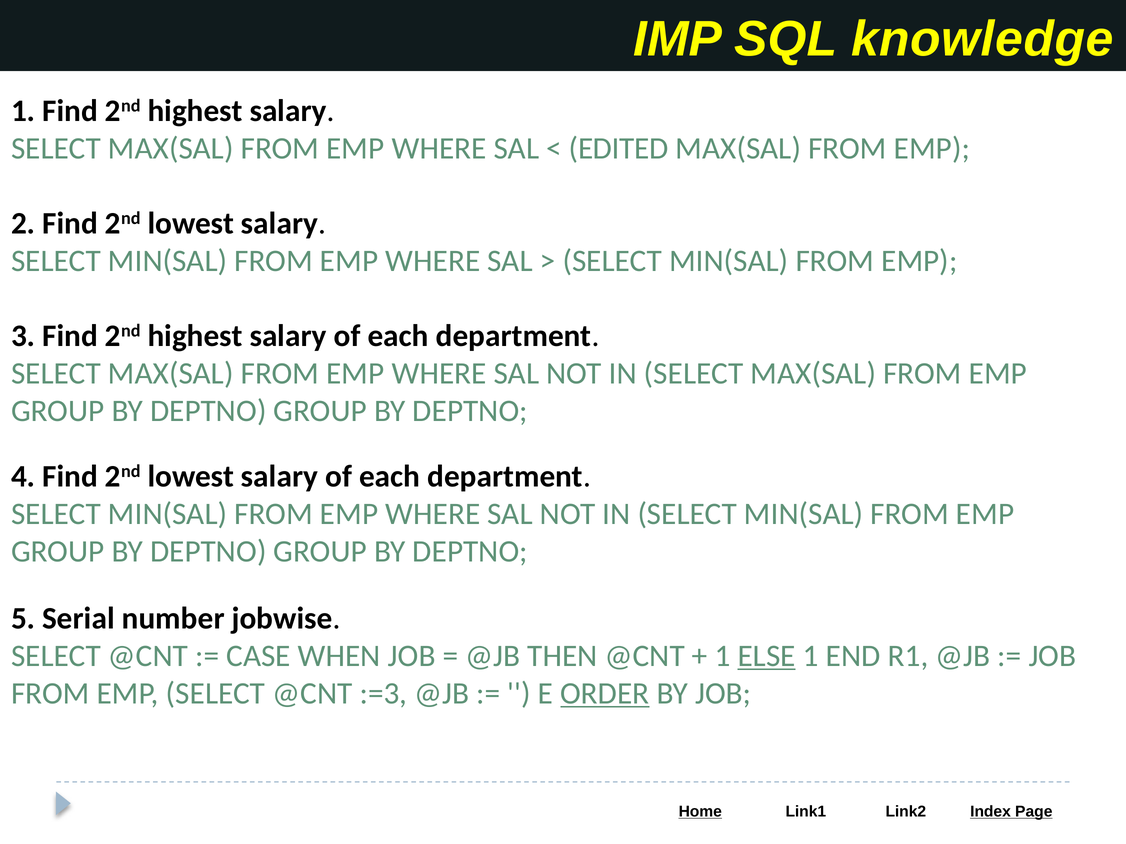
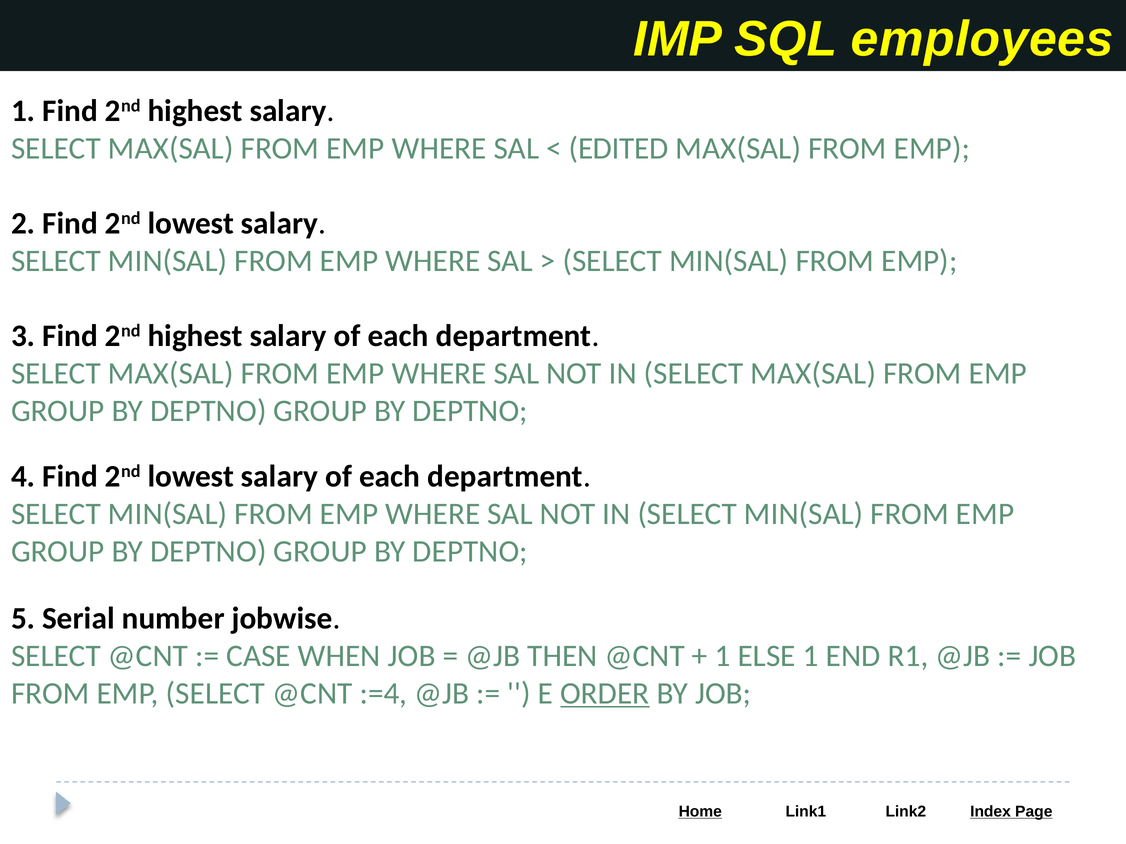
knowledge: knowledge -> employees
ELSE underline: present -> none
:=3: :=3 -> :=4
